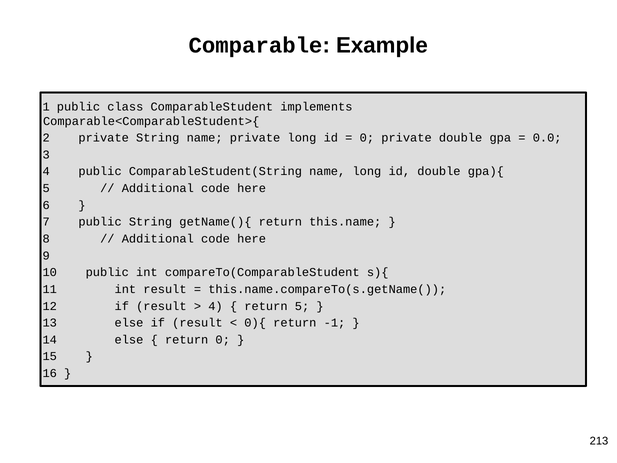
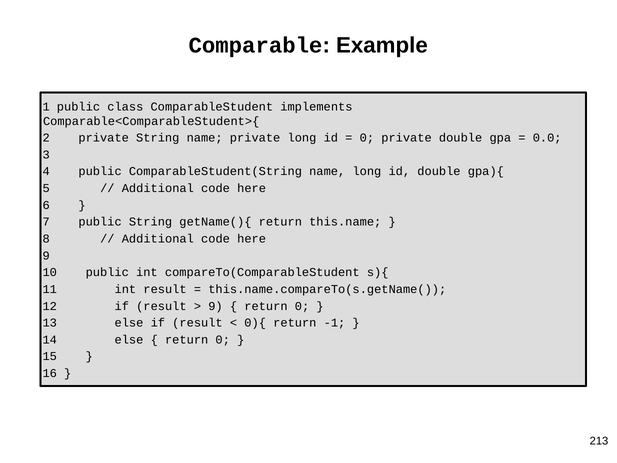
4 at (215, 306): 4 -> 9
5 at (302, 306): 5 -> 0
